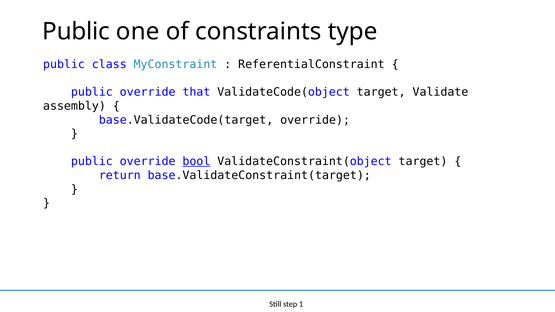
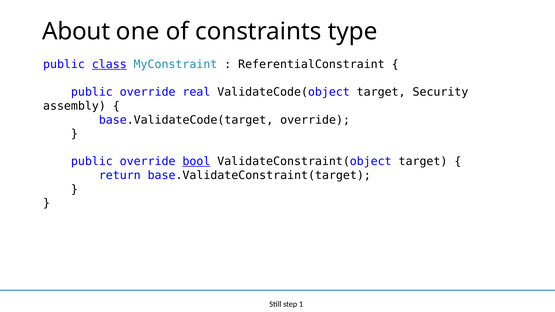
Public at (76, 32): Public -> About
class underline: none -> present
that: that -> real
Validate: Validate -> Security
